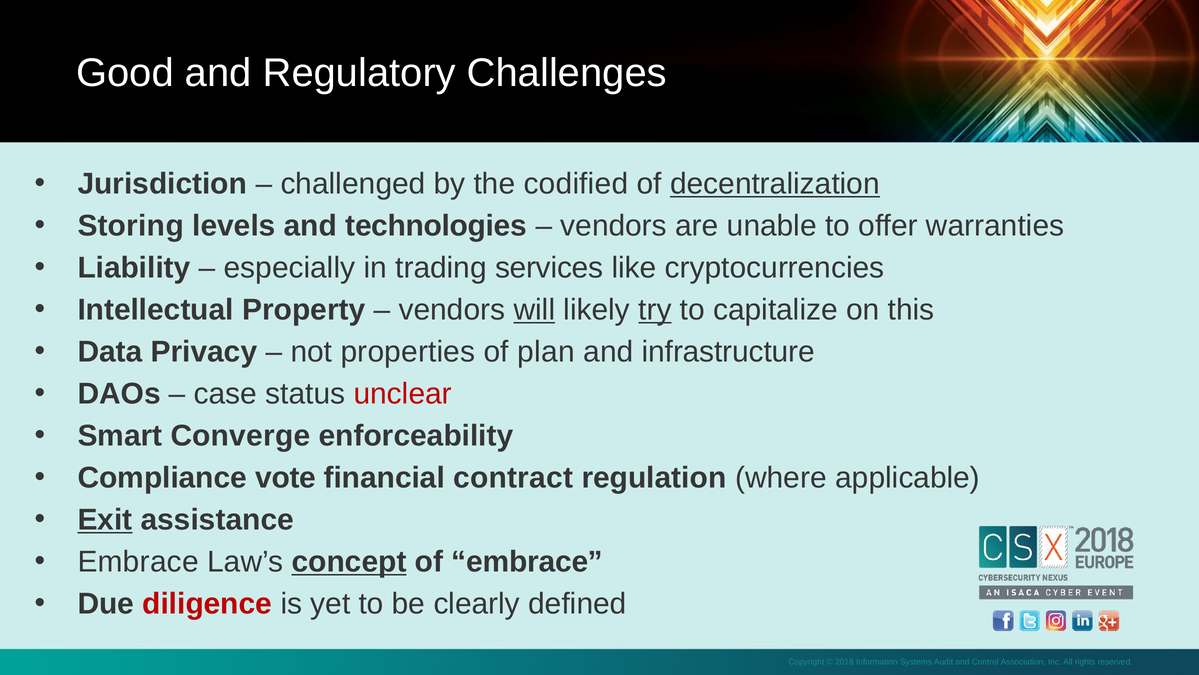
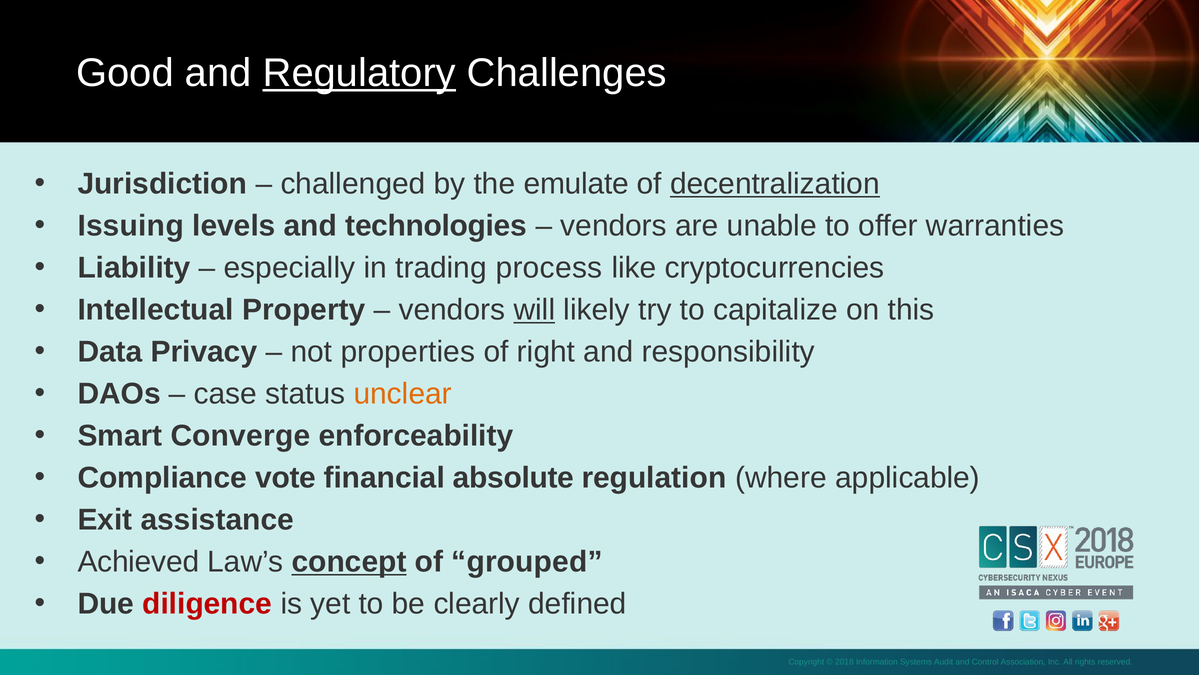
Regulatory underline: none -> present
codified: codified -> emulate
Storing: Storing -> Issuing
services: services -> process
try underline: present -> none
plan: plan -> right
infrastructure: infrastructure -> responsibility
unclear colour: red -> orange
contract: contract -> absolute
Exit underline: present -> none
Embrace at (138, 561): Embrace -> Achieved
of embrace: embrace -> grouped
